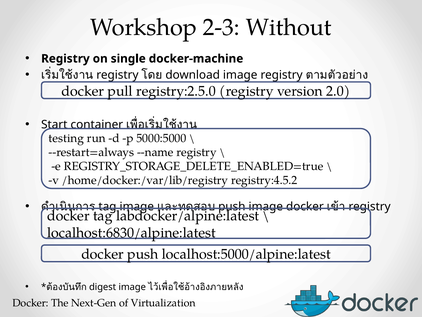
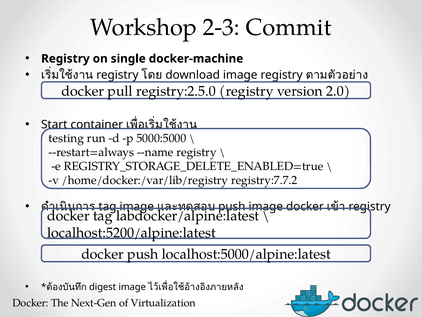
Without: Without -> Commit
registry:4.5.2: registry:4.5.2 -> registry:7.7.2
localhost:6830/alpine:latest: localhost:6830/alpine:latest -> localhost:5200/alpine:latest
